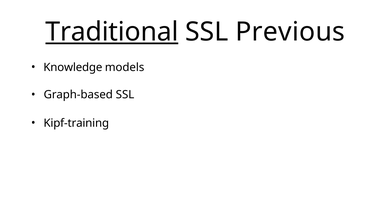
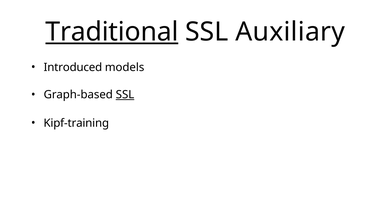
Previous: Previous -> Auxiliary
Knowledge: Knowledge -> Introduced
SSL at (125, 95) underline: none -> present
